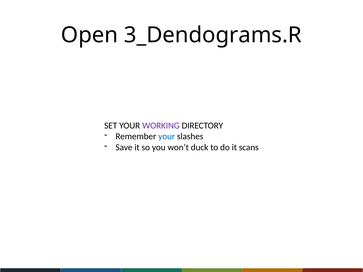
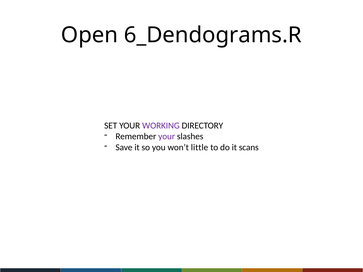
3_Dendograms.R: 3_Dendograms.R -> 6_Dendograms.R
your at (167, 137) colour: blue -> purple
duck: duck -> little
